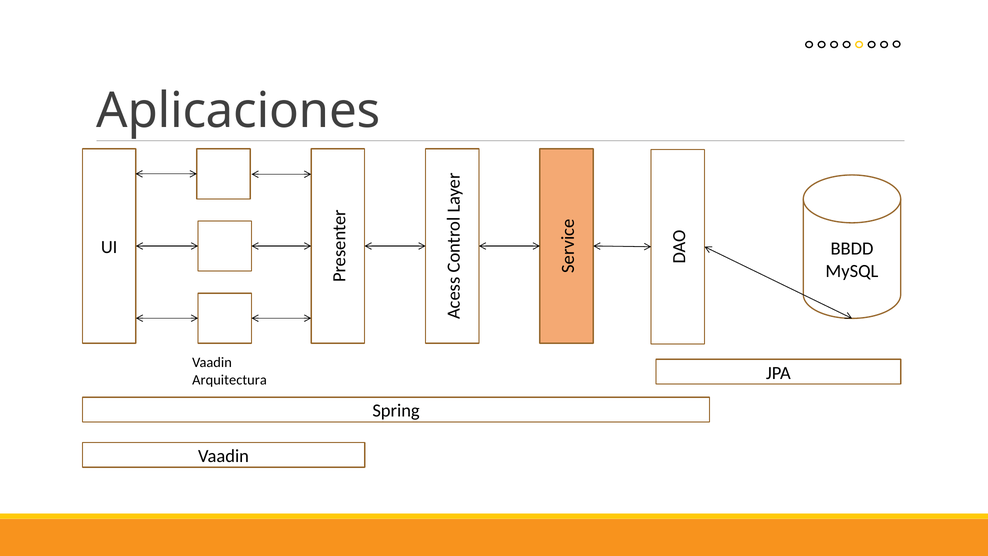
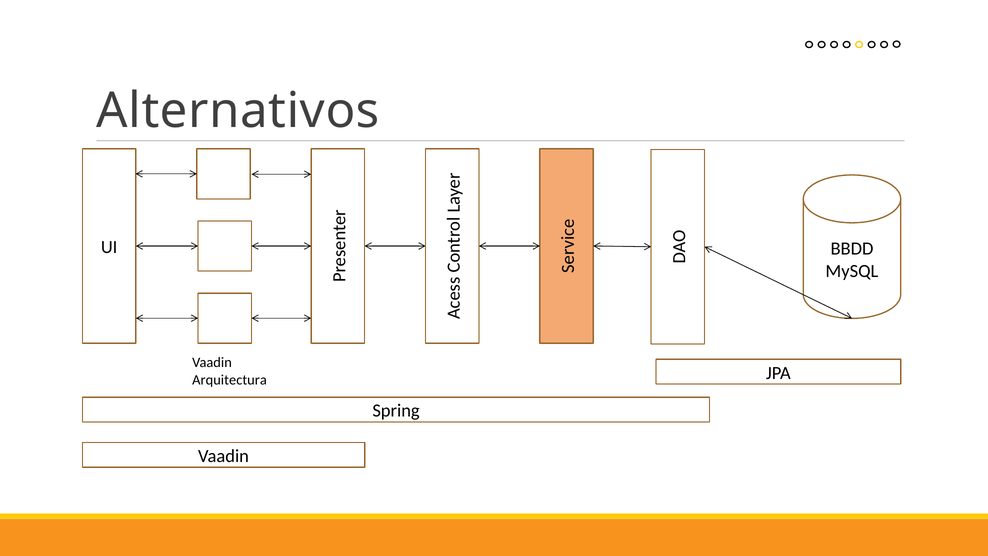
Aplicaciones: Aplicaciones -> Alternativos
